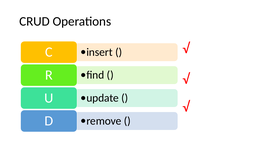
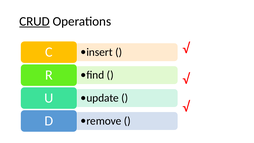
CRUD underline: none -> present
